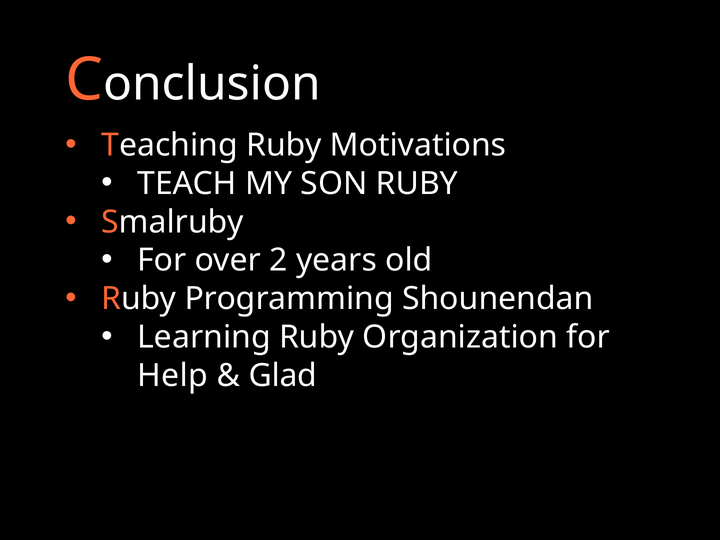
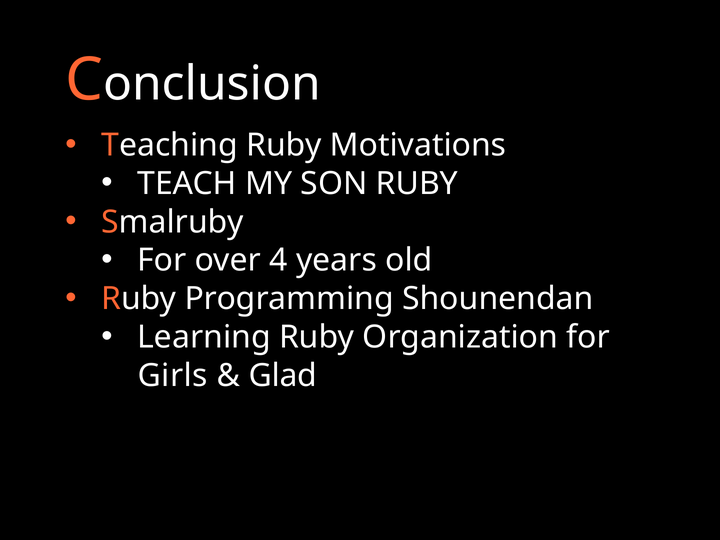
2: 2 -> 4
Help: Help -> Girls
